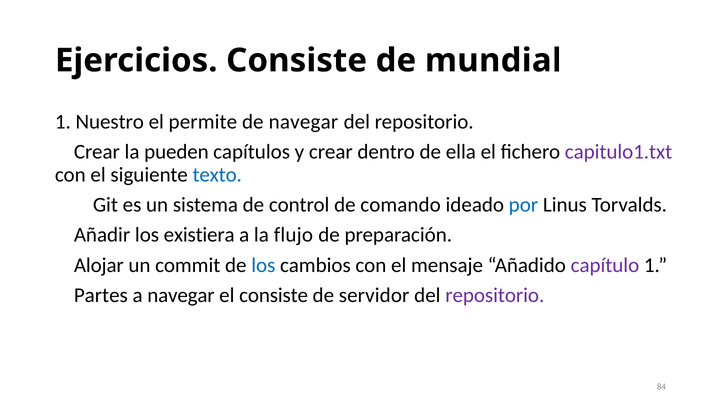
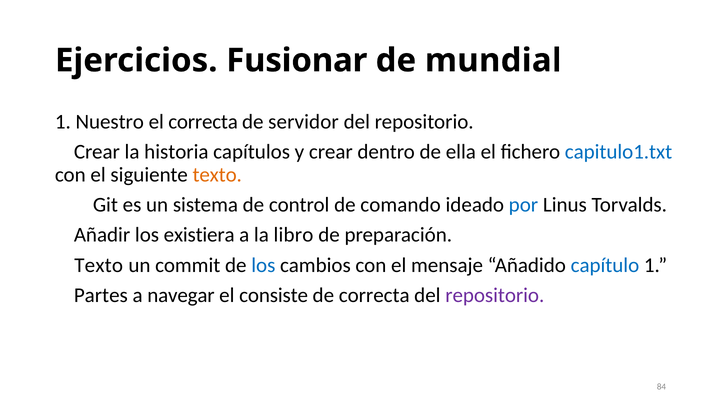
Ejercicios Consiste: Consiste -> Fusionar
el permite: permite -> correcta
de navegar: navegar -> servidor
pueden: pueden -> historia
capitulo1.txt colour: purple -> blue
texto at (217, 175) colour: blue -> orange
flujo: flujo -> libro
Alojar at (99, 266): Alojar -> Texto
capítulo colour: purple -> blue
de servidor: servidor -> correcta
